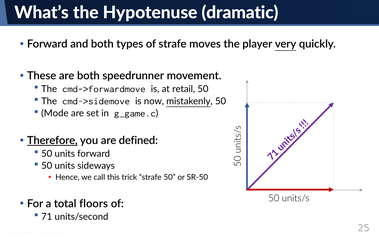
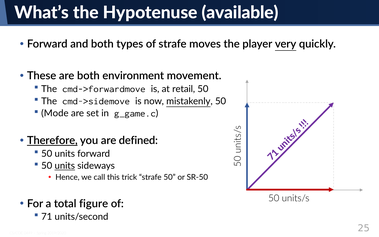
dramatic: dramatic -> available
speedrunner: speedrunner -> environment
units at (65, 166) underline: none -> present
floors: floors -> figure
